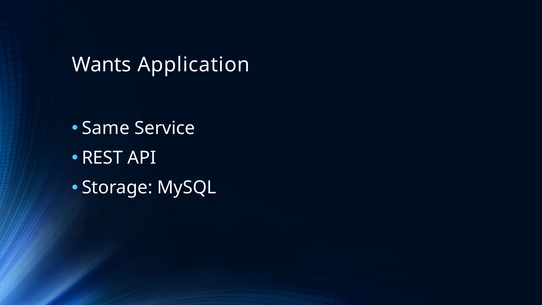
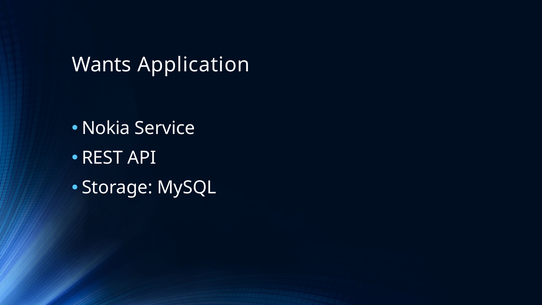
Same: Same -> Nokia
